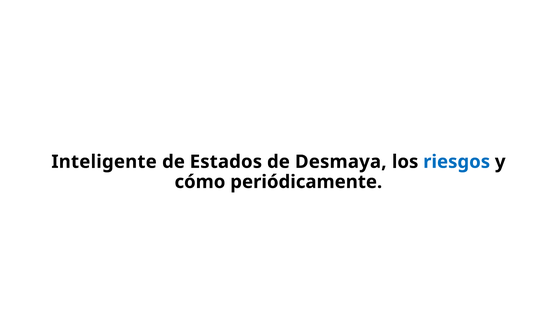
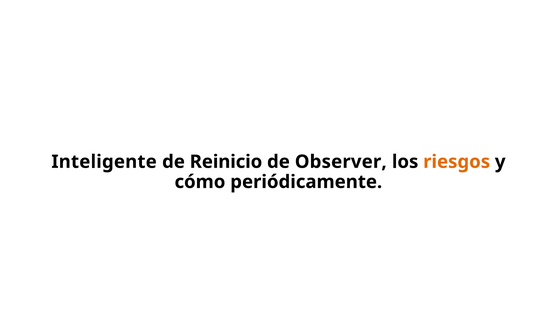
Estados: Estados -> Reinicio
Desmaya: Desmaya -> Observer
riesgos colour: blue -> orange
